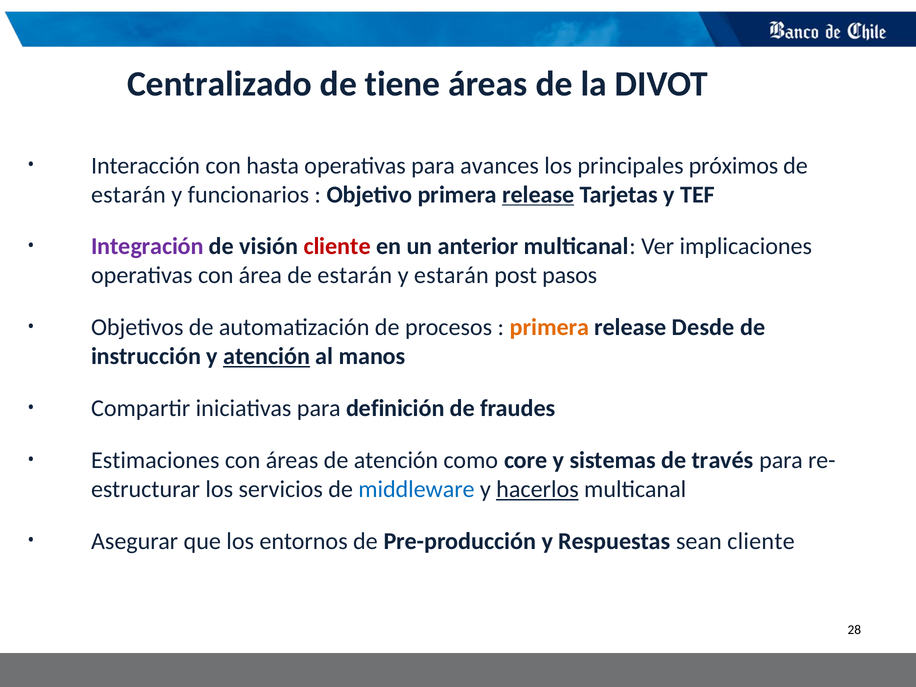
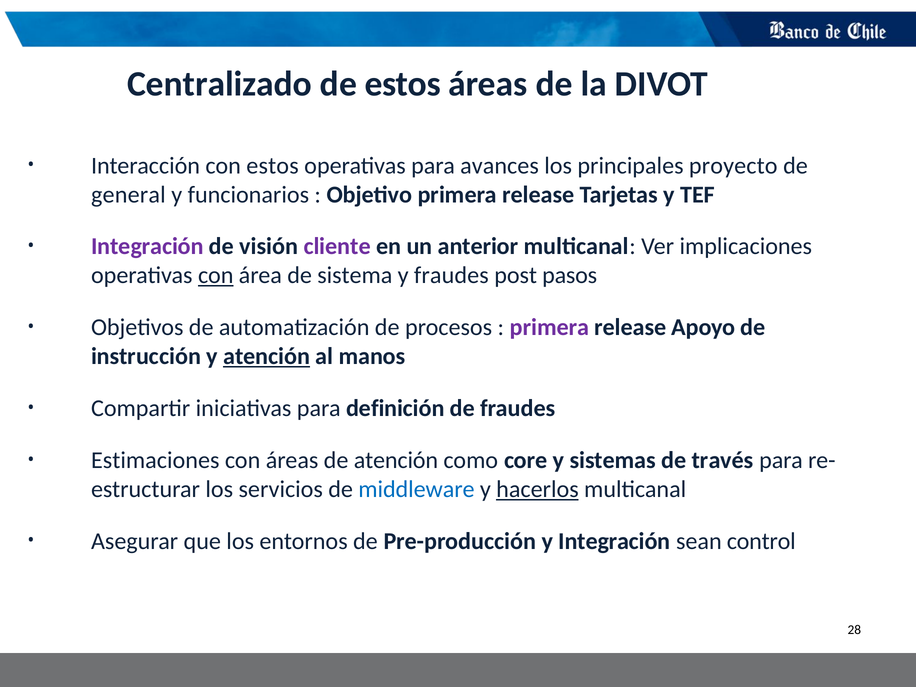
de tiene: tiene -> estos
con hasta: hasta -> estos
próximos: próximos -> proyecto
estarán at (128, 195): estarán -> general
release at (538, 195) underline: present -> none
cliente at (337, 246) colour: red -> purple
con at (216, 275) underline: none -> present
área de estarán: estarán -> sistema
y estarán: estarán -> fraudes
primera at (550, 327) colour: orange -> purple
Desde: Desde -> Apoyo
y Respuestas: Respuestas -> Integración
sean cliente: cliente -> control
